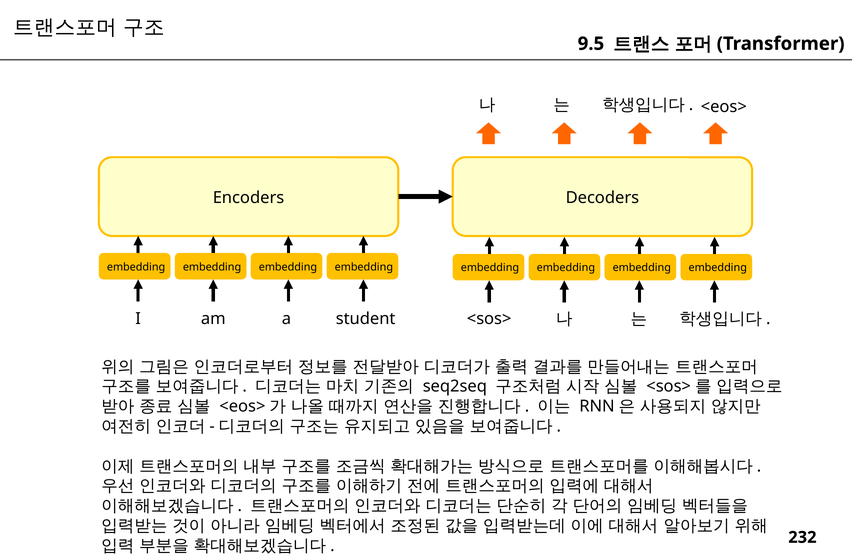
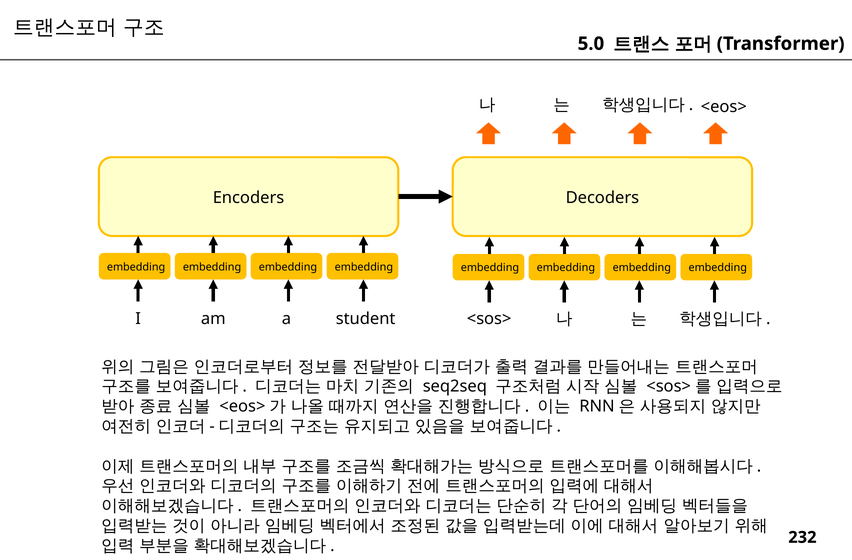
9.5: 9.5 -> 5.0
